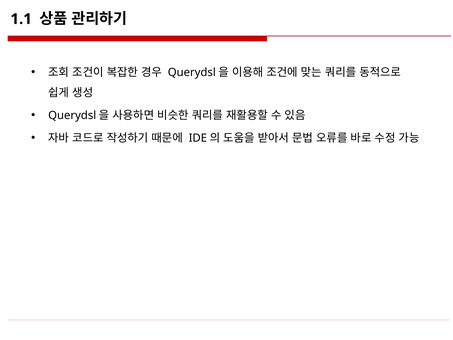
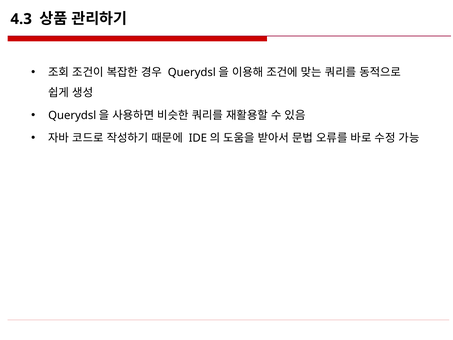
1.1: 1.1 -> 4.3
